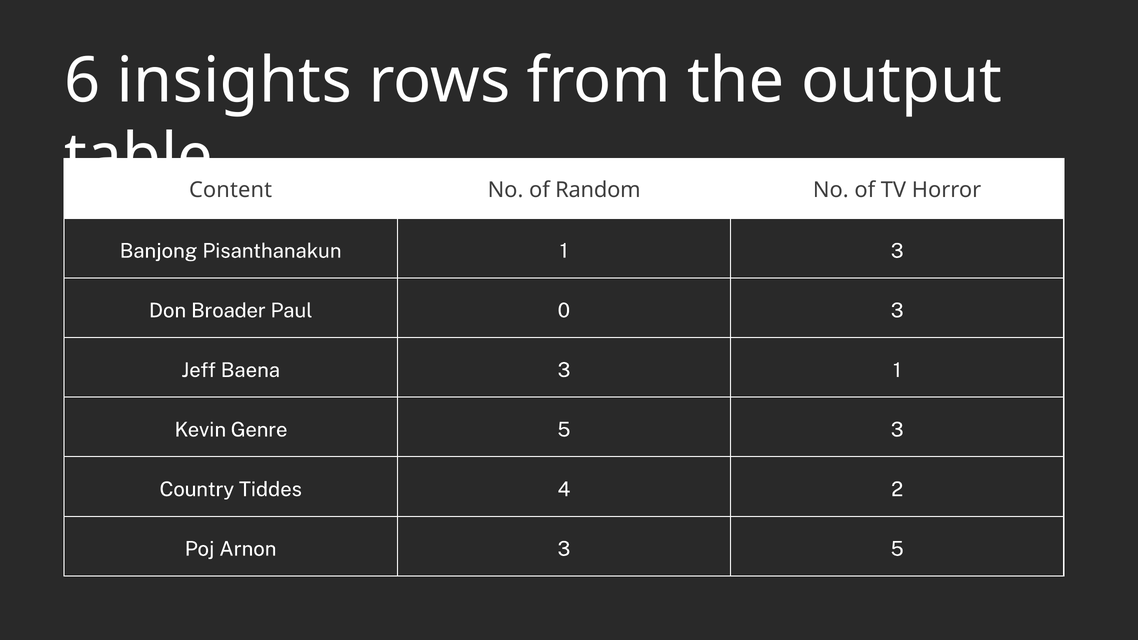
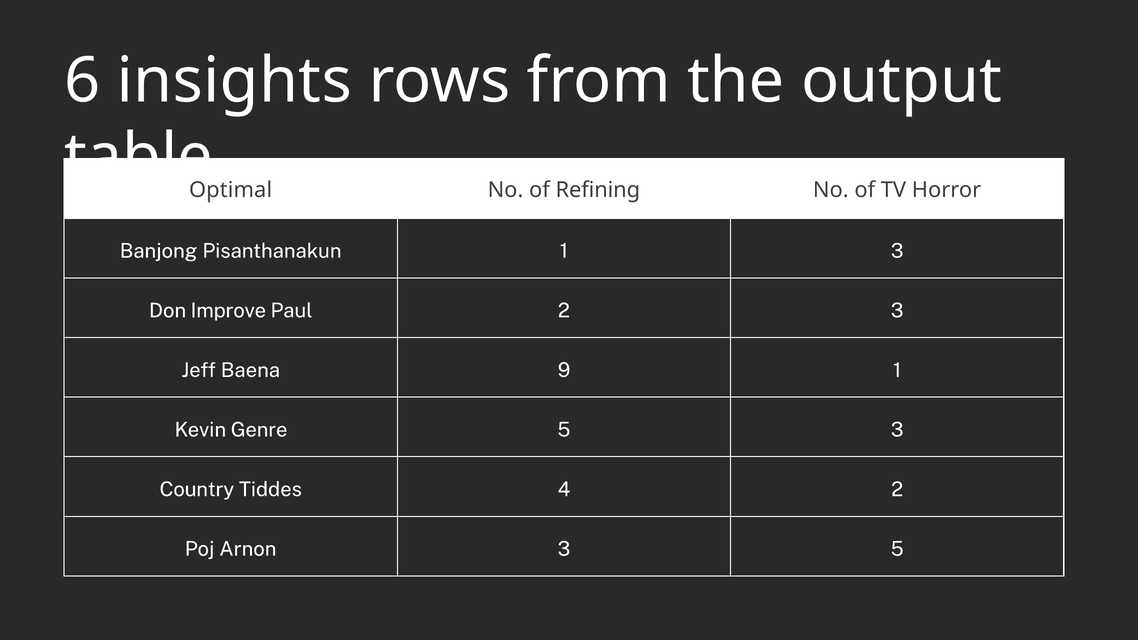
Content: Content -> Optimal
Random: Random -> Refining
Broader: Broader -> Improve
Paul 0: 0 -> 2
Baena 3: 3 -> 9
